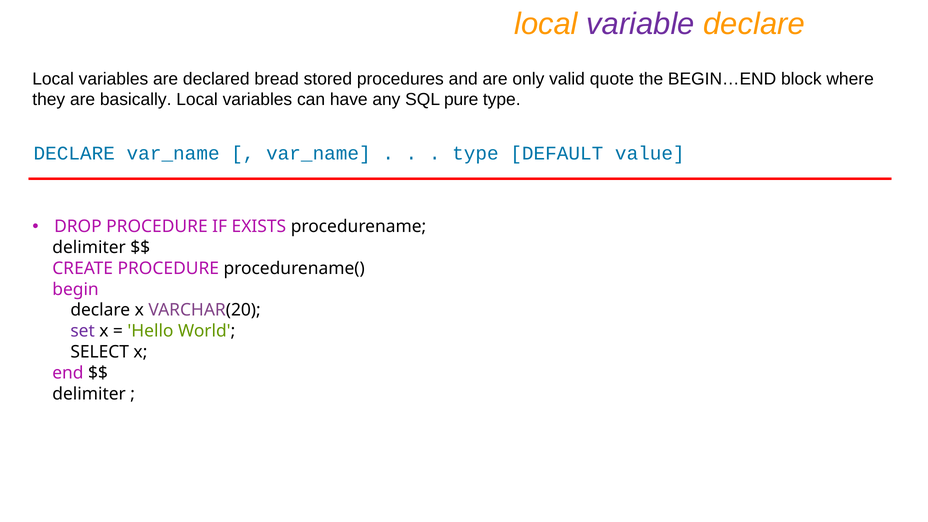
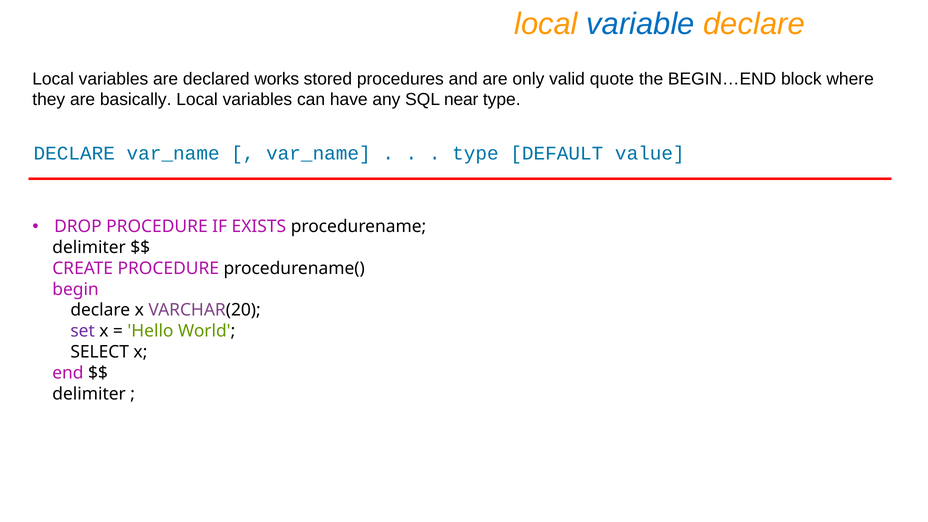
variable colour: purple -> blue
bread: bread -> works
pure: pure -> near
